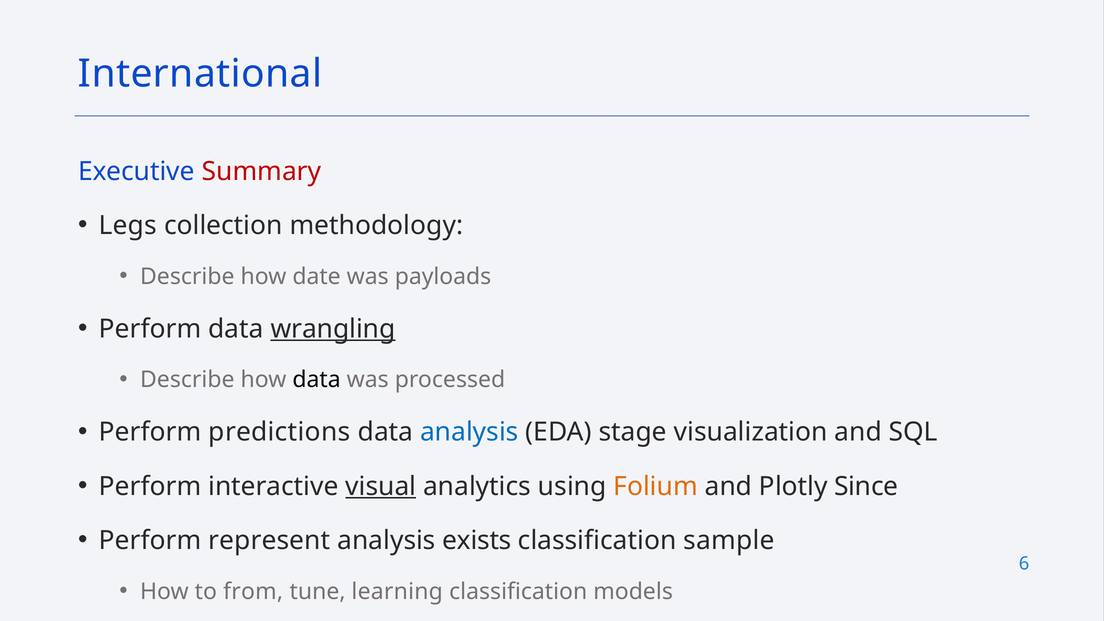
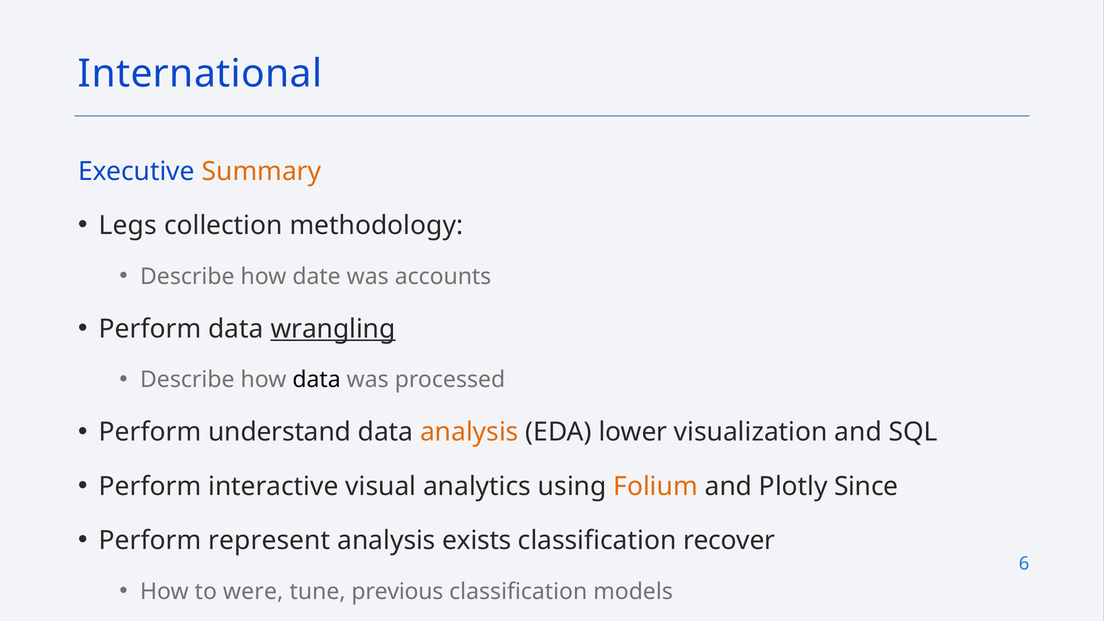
Summary colour: red -> orange
payloads: payloads -> accounts
predictions: predictions -> understand
analysis at (469, 432) colour: blue -> orange
stage: stage -> lower
visual underline: present -> none
sample: sample -> recover
from: from -> were
learning: learning -> previous
